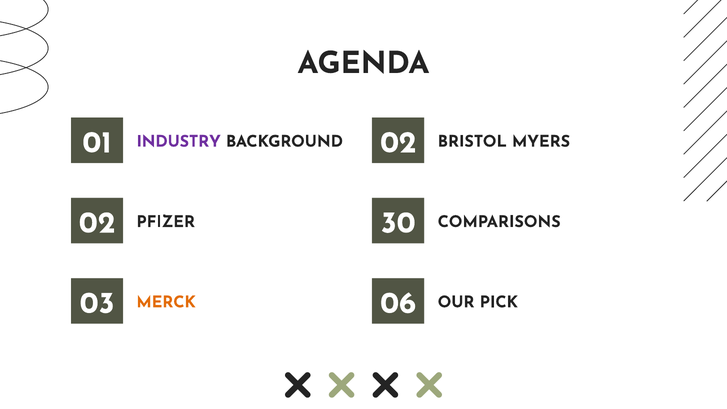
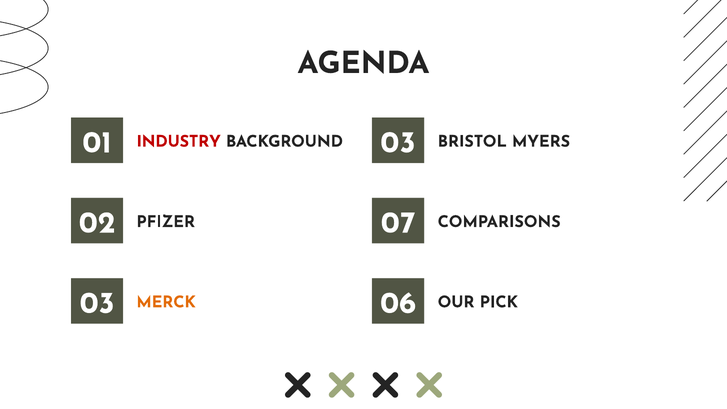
01 02: 02 -> 03
INDUSTRY colour: purple -> red
30: 30 -> 07
